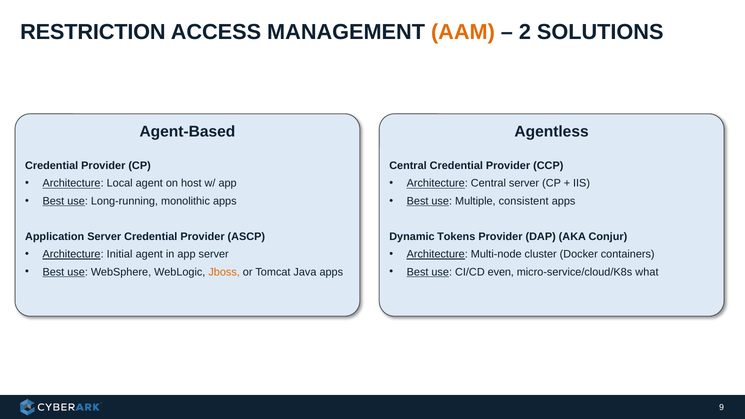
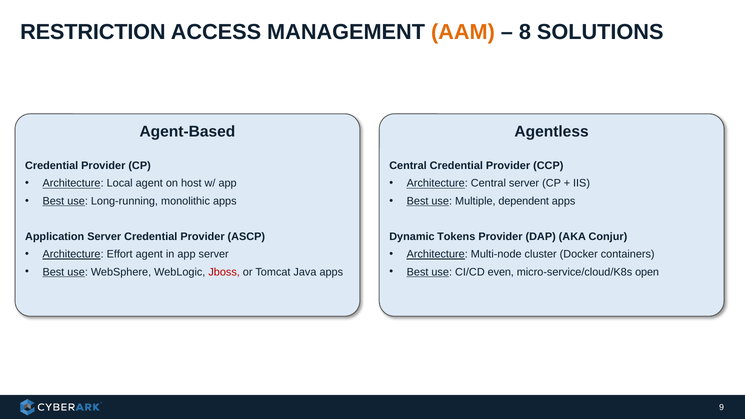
2: 2 -> 8
consistent: consistent -> dependent
Initial: Initial -> Effort
Jboss colour: orange -> red
what: what -> open
